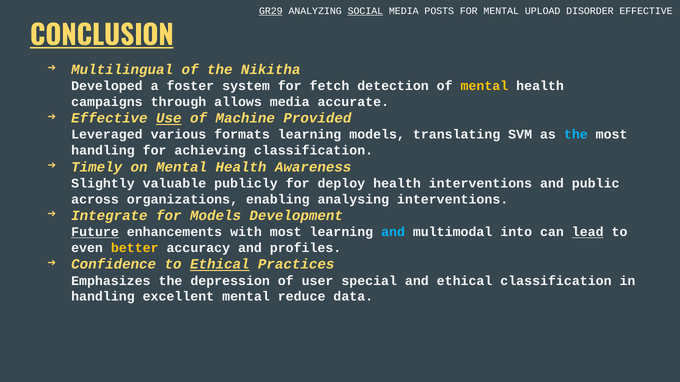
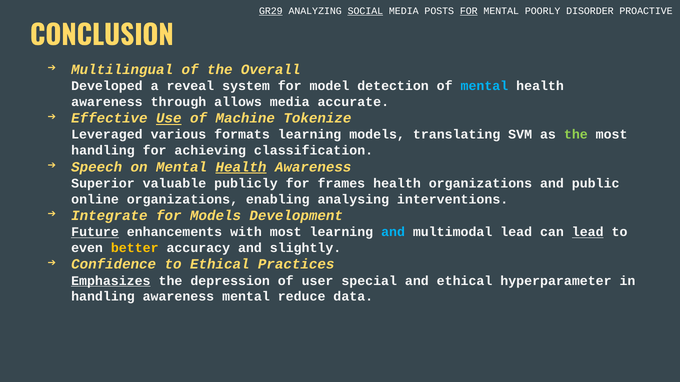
FOR at (469, 11) underline: none -> present
UPLOAD: UPLOAD -> POORLY
DISORDER EFFECTIVE: EFFECTIVE -> PROACTIVE
CONCLUSION underline: present -> none
Nikitha: Nikitha -> Overall
foster: foster -> reveal
fetch: fetch -> model
mental at (484, 86) colour: yellow -> light blue
campaigns at (107, 102): campaigns -> awareness
Provided: Provided -> Tokenize
the at (576, 135) colour: light blue -> light green
Timely: Timely -> Speech
Health at (241, 167) underline: none -> present
Slightly: Slightly -> Superior
deploy: deploy -> frames
health interventions: interventions -> organizations
across: across -> online
multimodal into: into -> lead
profiles: profiles -> slightly
Ethical at (220, 265) underline: present -> none
Emphasizes underline: none -> present
ethical classification: classification -> hyperparameter
handling excellent: excellent -> awareness
